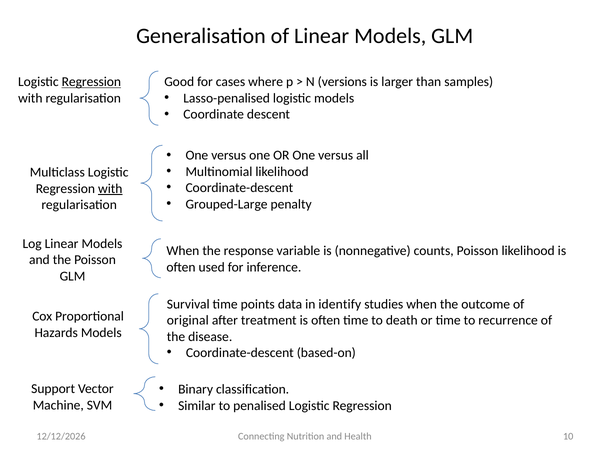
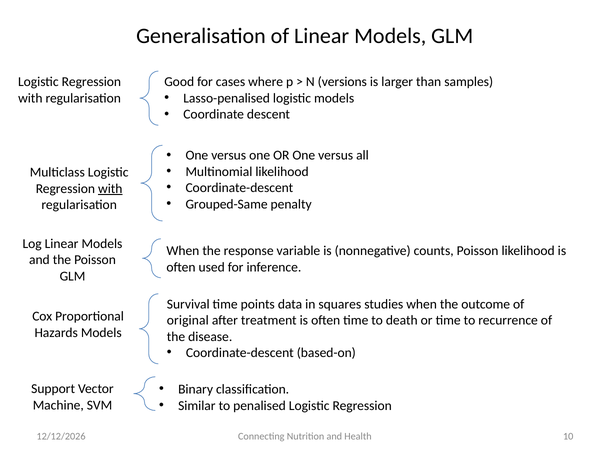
Regression at (91, 82) underline: present -> none
Grouped-Large: Grouped-Large -> Grouped-Same
identify: identify -> squares
